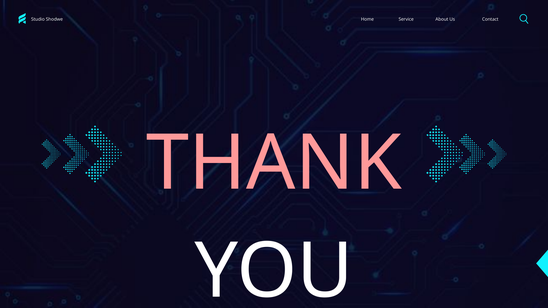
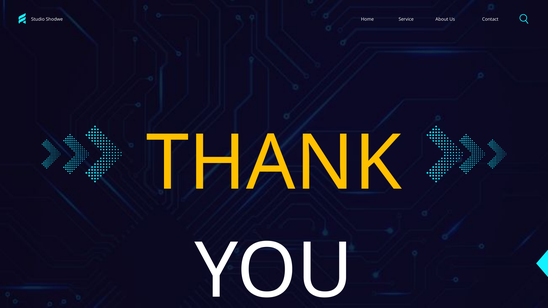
THANK colour: pink -> yellow
